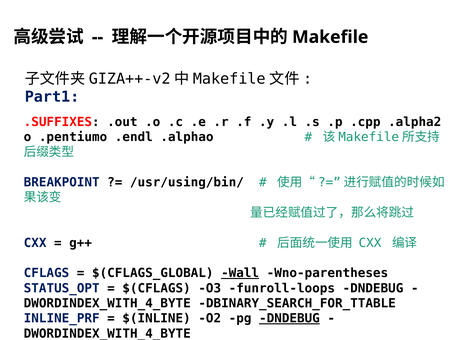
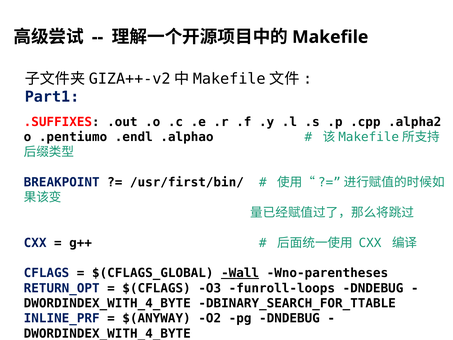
/usr/using/bin/: /usr/using/bin/ -> /usr/first/bin/
STATUS_OPT: STATUS_OPT -> RETURN_OPT
$(INLINE: $(INLINE -> $(ANYWAY
DNDEBUG at (289, 318) underline: present -> none
